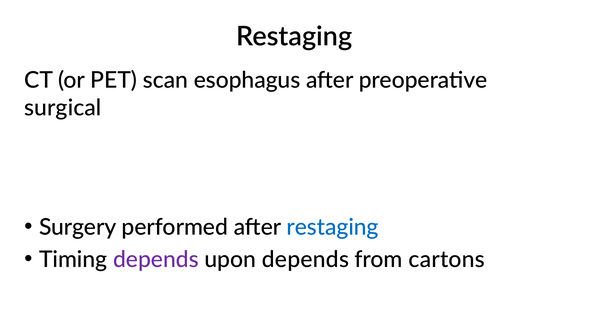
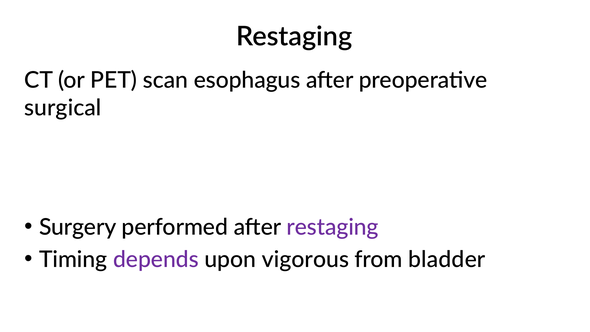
restaging at (333, 227) colour: blue -> purple
upon depends: depends -> vigorous
cartons: cartons -> bladder
